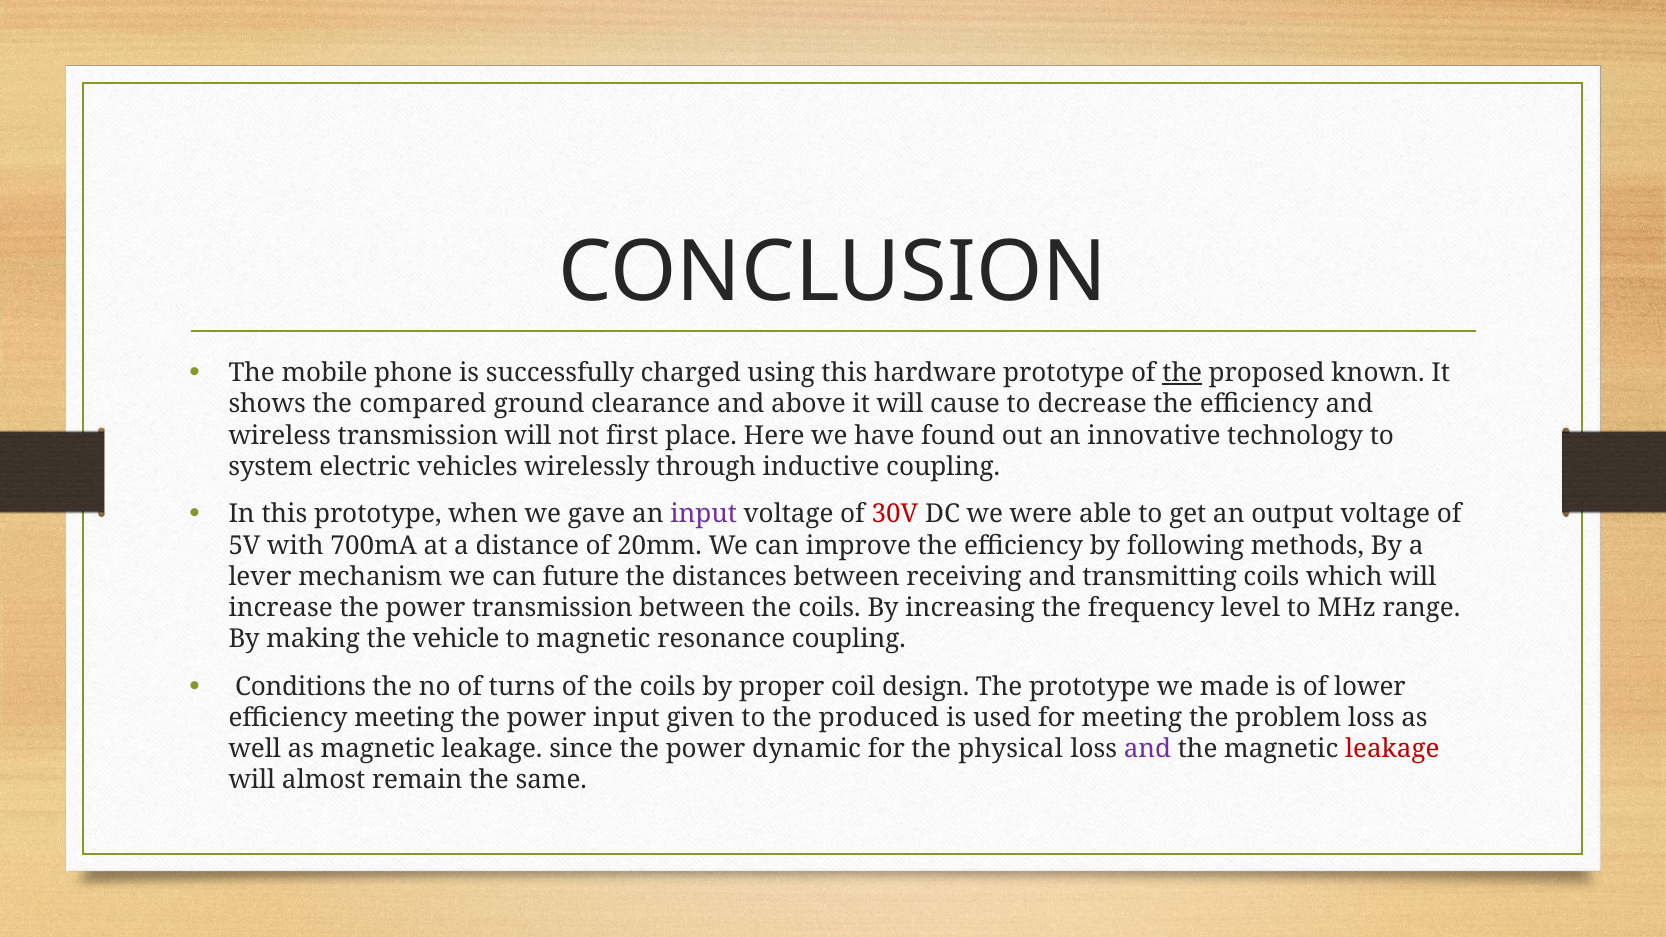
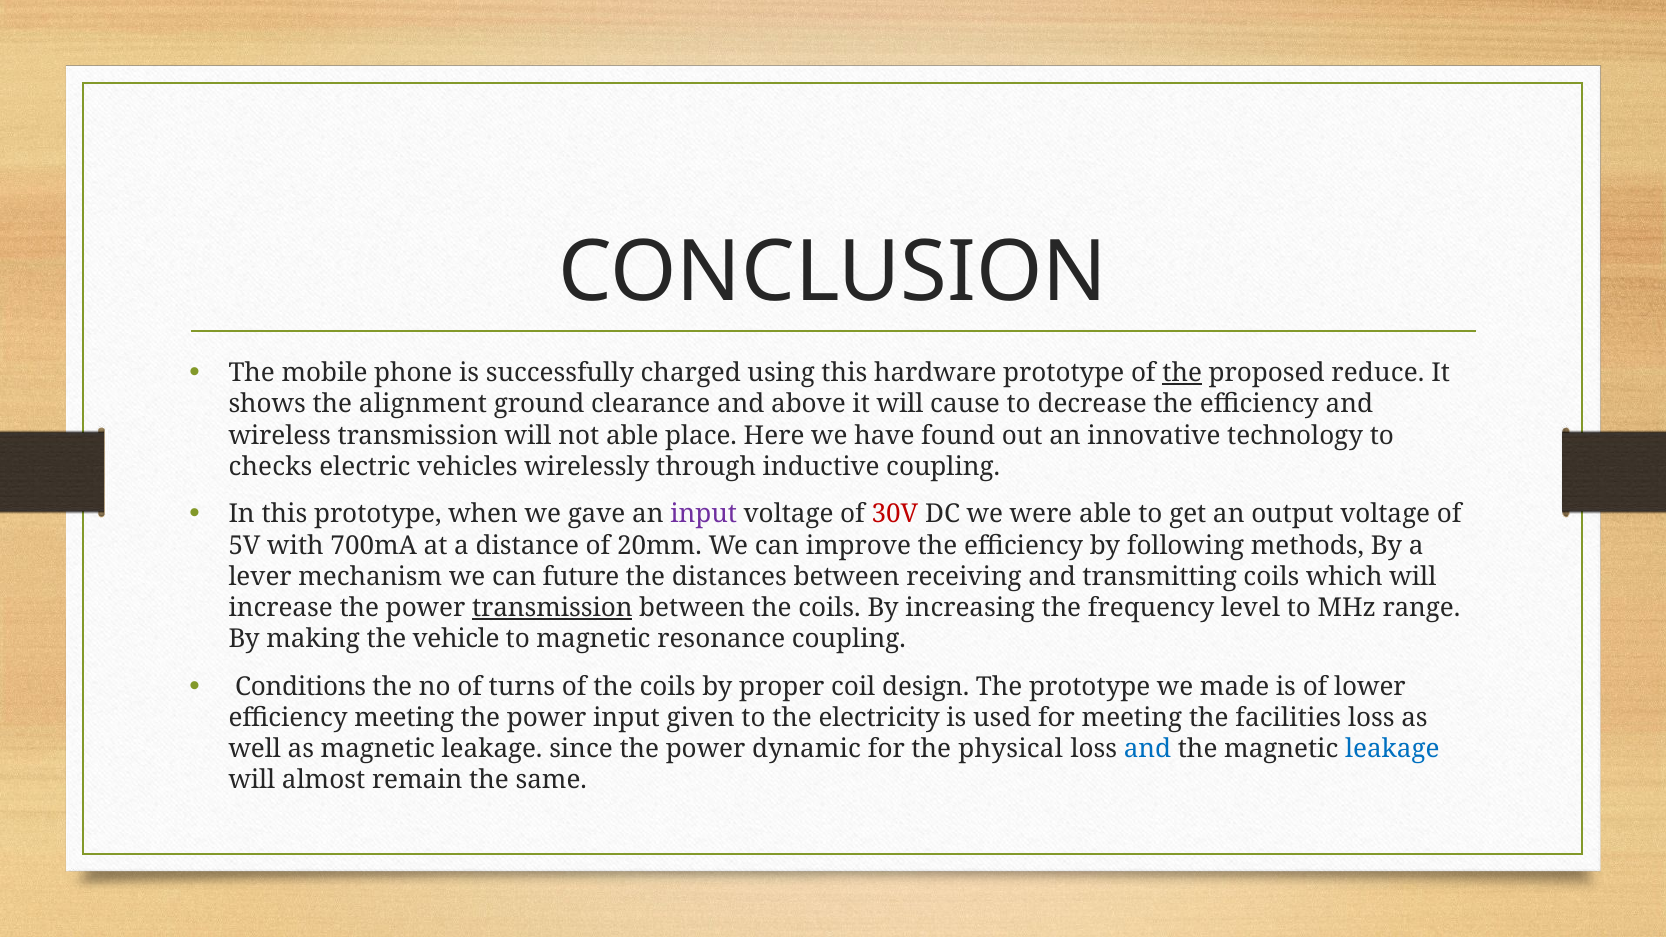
known: known -> reduce
compared: compared -> alignment
not first: first -> able
system: system -> checks
transmission at (552, 608) underline: none -> present
produced: produced -> electricity
problem: problem -> facilities
and at (1147, 749) colour: purple -> blue
leakage at (1392, 749) colour: red -> blue
